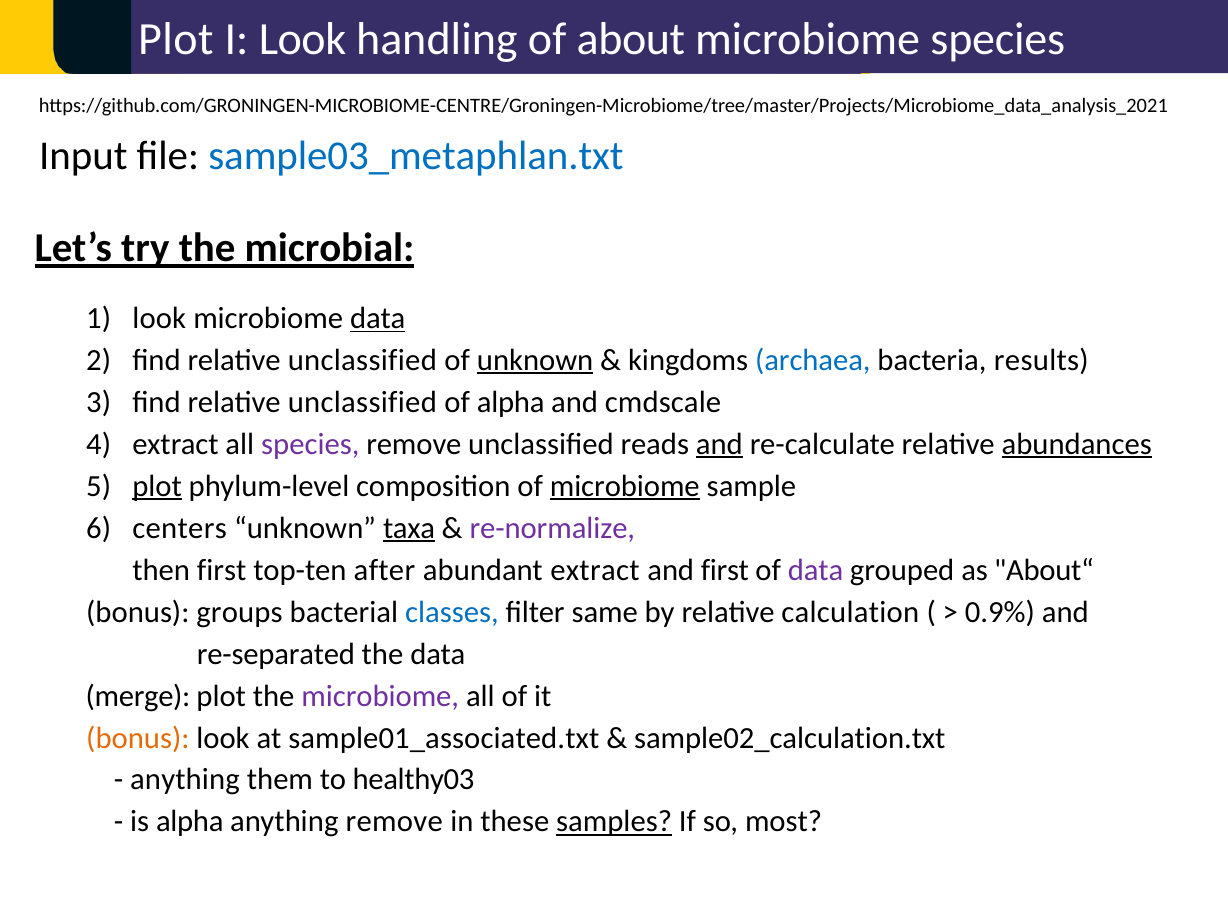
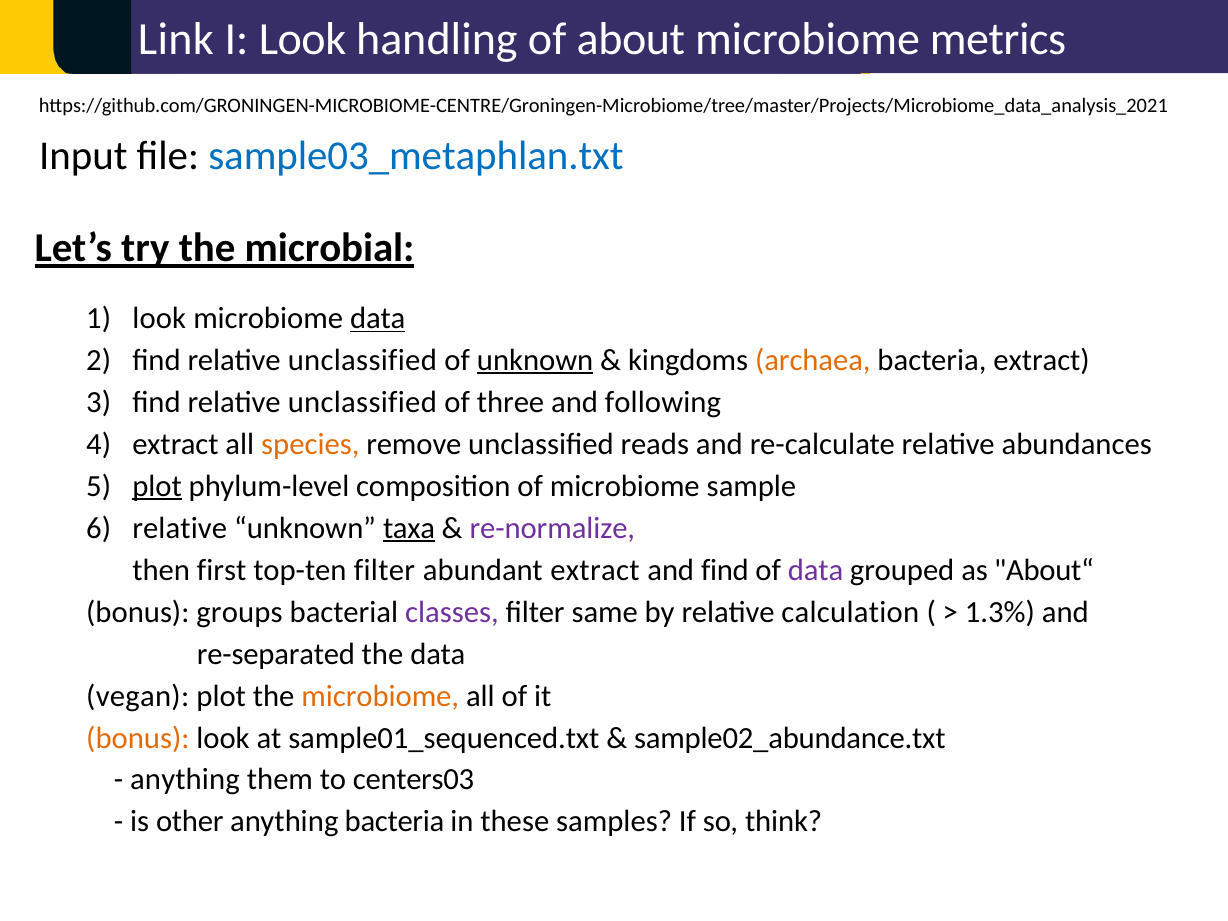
Plot at (176, 39): Plot -> Link
microbiome species: species -> metrics
archaea colour: blue -> orange
bacteria results: results -> extract
of alpha: alpha -> three
cmdscale: cmdscale -> following
species at (310, 444) colour: purple -> orange
and at (719, 444) underline: present -> none
abundances underline: present -> none
microbiome at (625, 486) underline: present -> none
centers at (180, 528): centers -> relative
top-ten after: after -> filter
and first: first -> find
classes colour: blue -> purple
0.9%: 0.9% -> 1.3%
merge: merge -> vegan
microbiome at (380, 696) colour: purple -> orange
sample01_associated.txt: sample01_associated.txt -> sample01_sequenced.txt
sample02_calculation.txt: sample02_calculation.txt -> sample02_abundance.txt
healthy03: healthy03 -> centers03
is alpha: alpha -> other
anything remove: remove -> bacteria
samples underline: present -> none
most: most -> think
